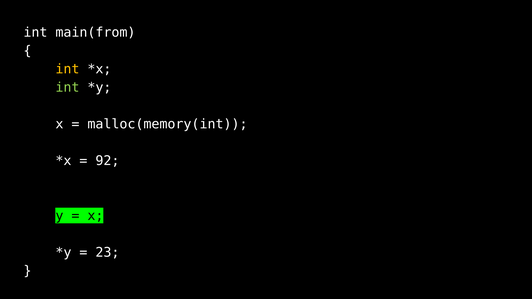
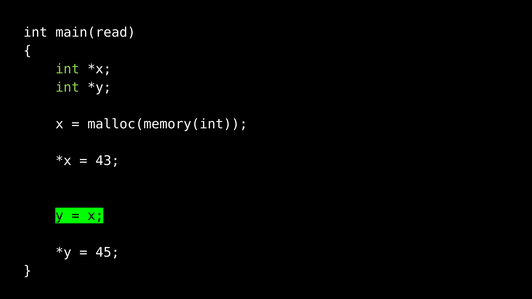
main(from: main(from -> main(read
int at (67, 69) colour: yellow -> light green
92: 92 -> 43
23: 23 -> 45
